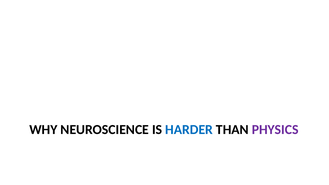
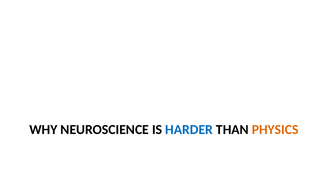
PHYSICS colour: purple -> orange
